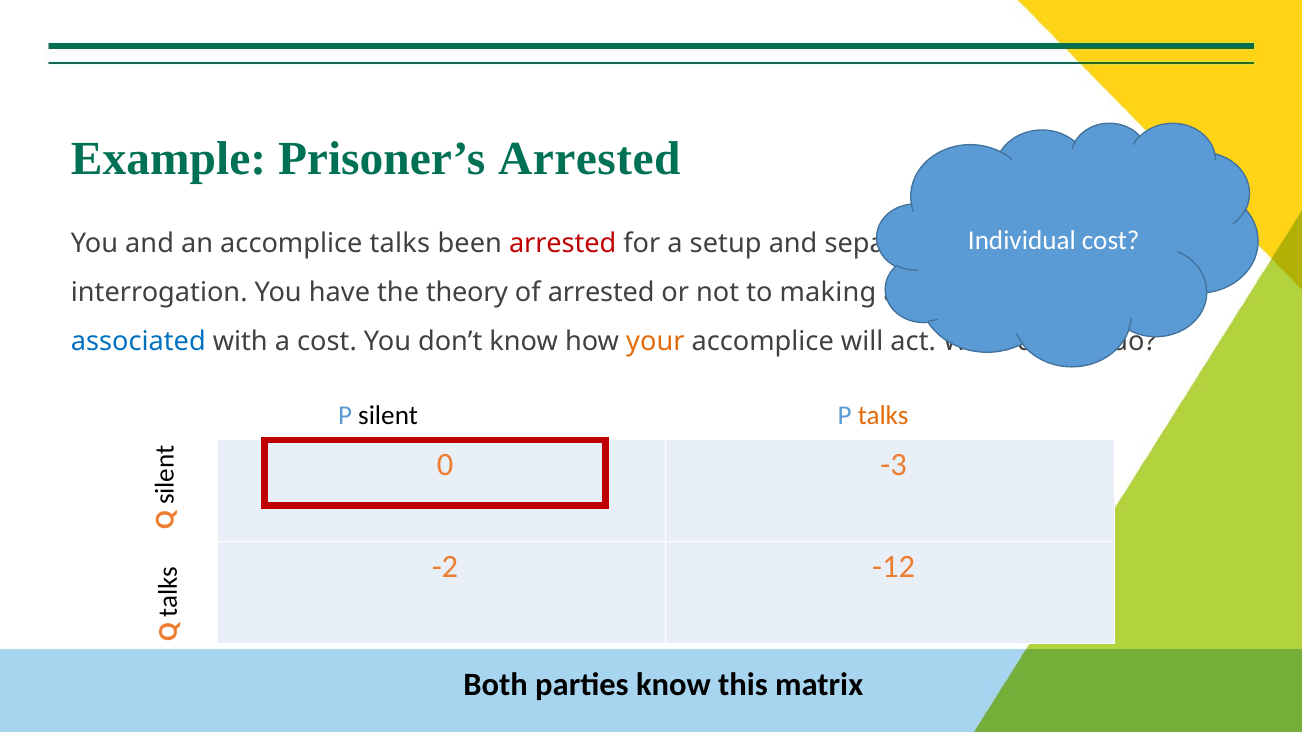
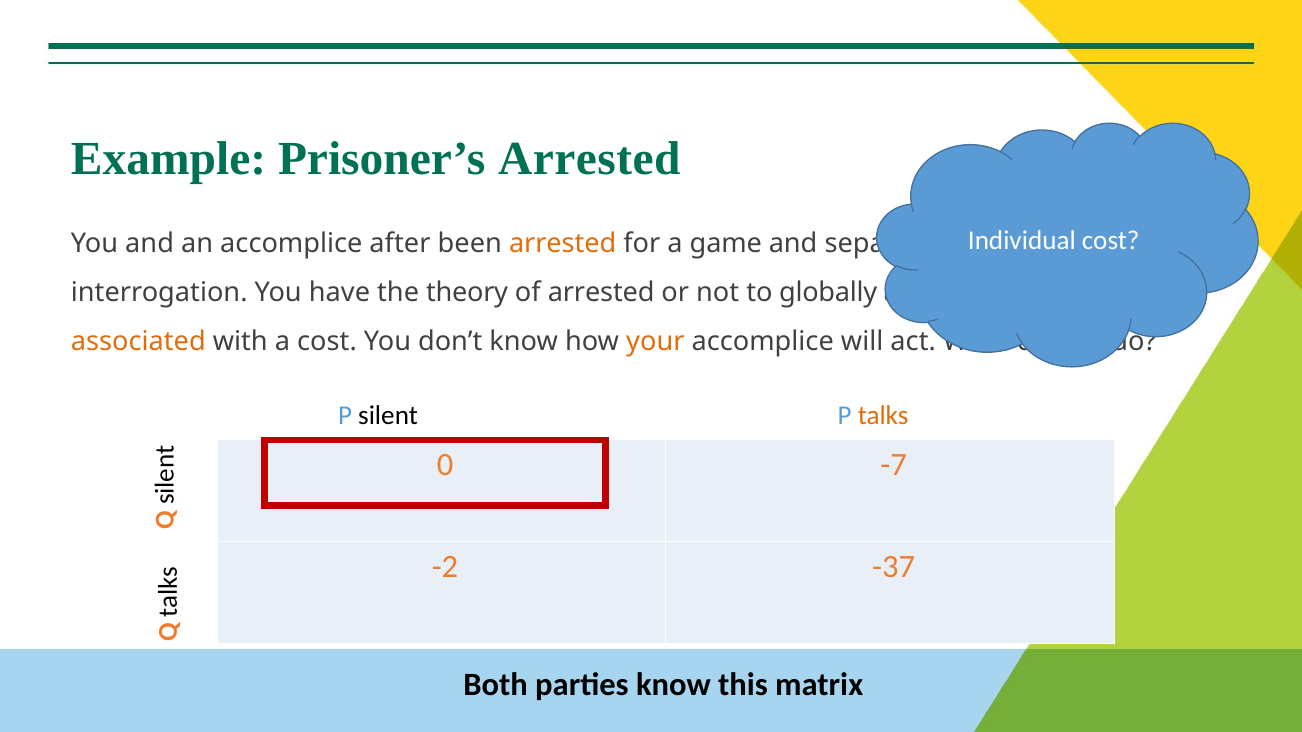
accomplice talks: talks -> after
arrested at (563, 244) colour: red -> orange
setup: setup -> game
making: making -> globally
associated colour: blue -> orange
-3: -3 -> -7
-12: -12 -> -37
